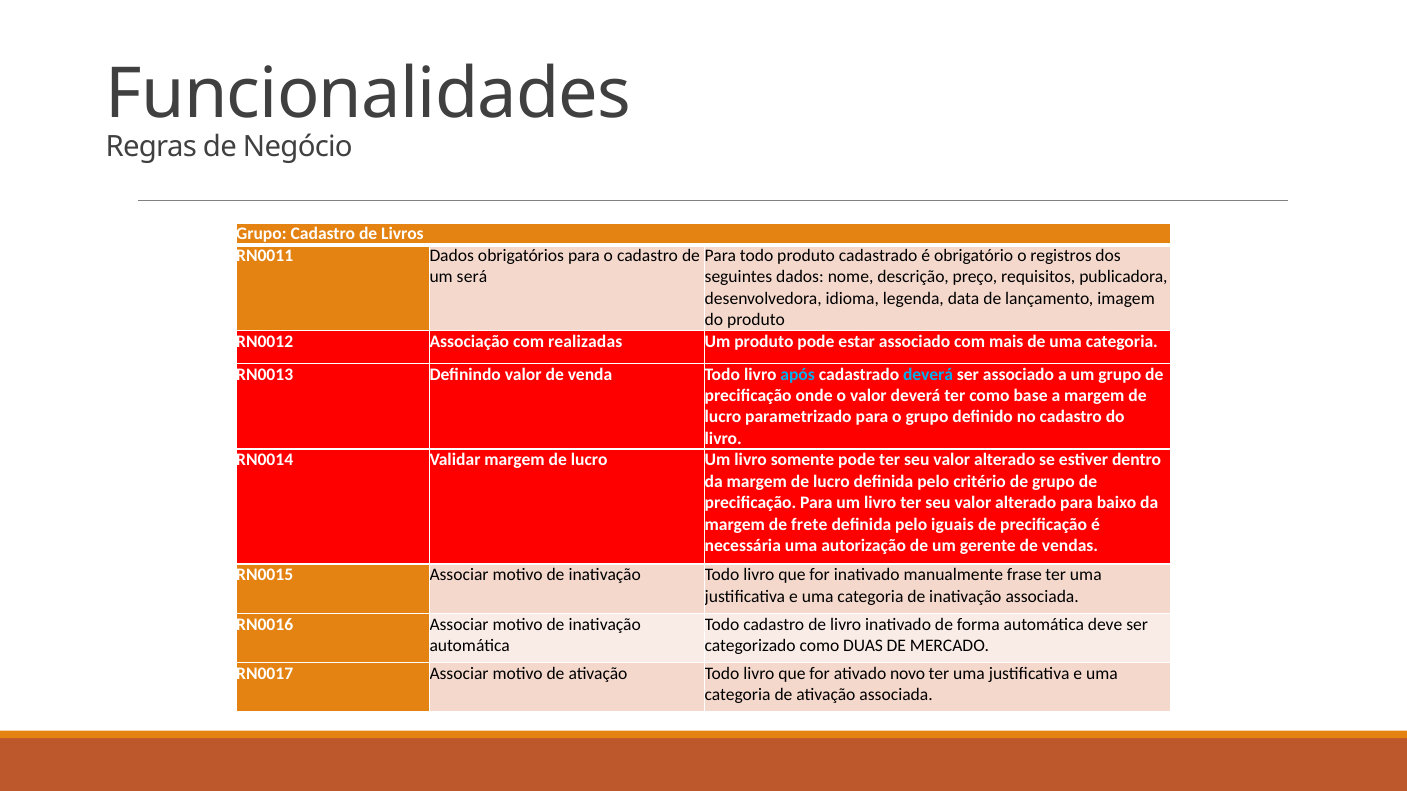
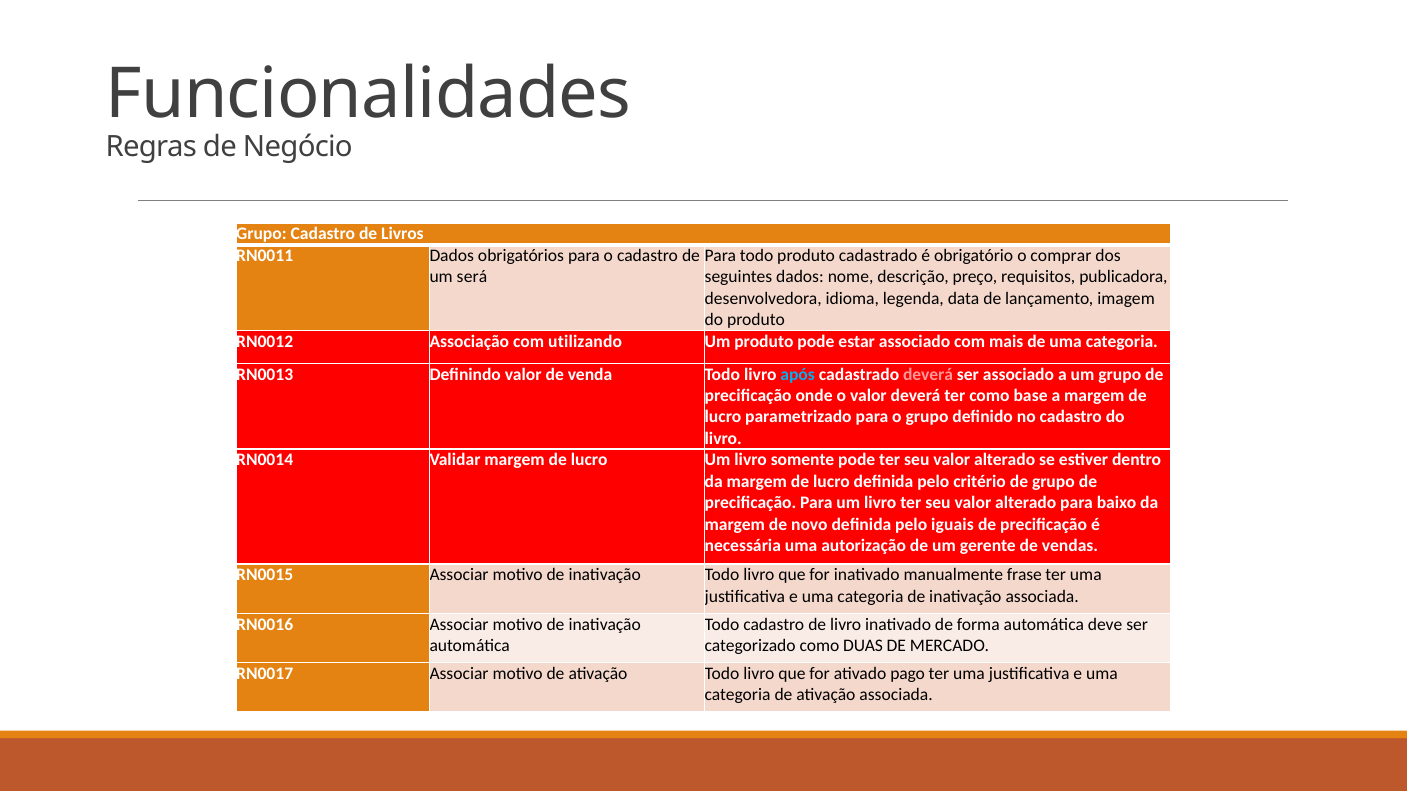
registros: registros -> comprar
realizadas: realizadas -> utilizando
deverá at (928, 374) colour: light blue -> pink
frete: frete -> novo
novo: novo -> pago
